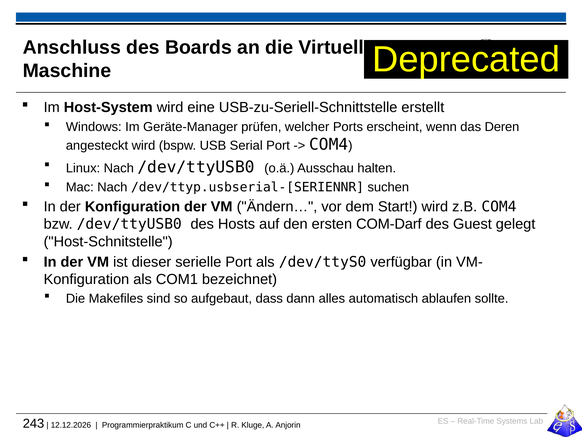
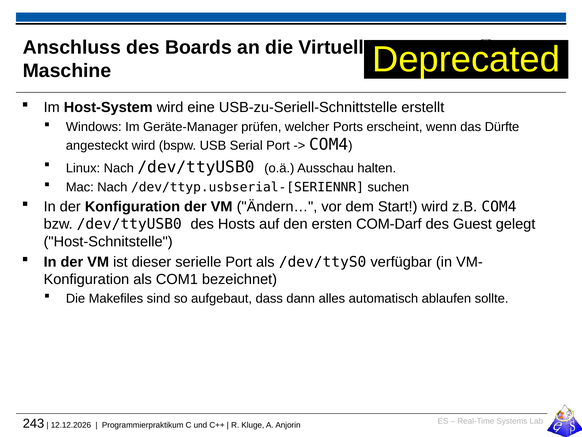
Deren: Deren -> Dürfte
